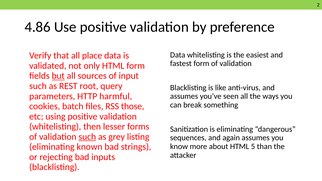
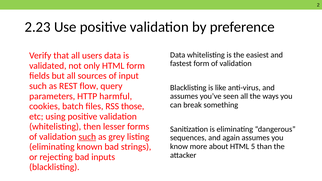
4.86: 4.86 -> 2.23
place: place -> users
but underline: present -> none
root: root -> flow
